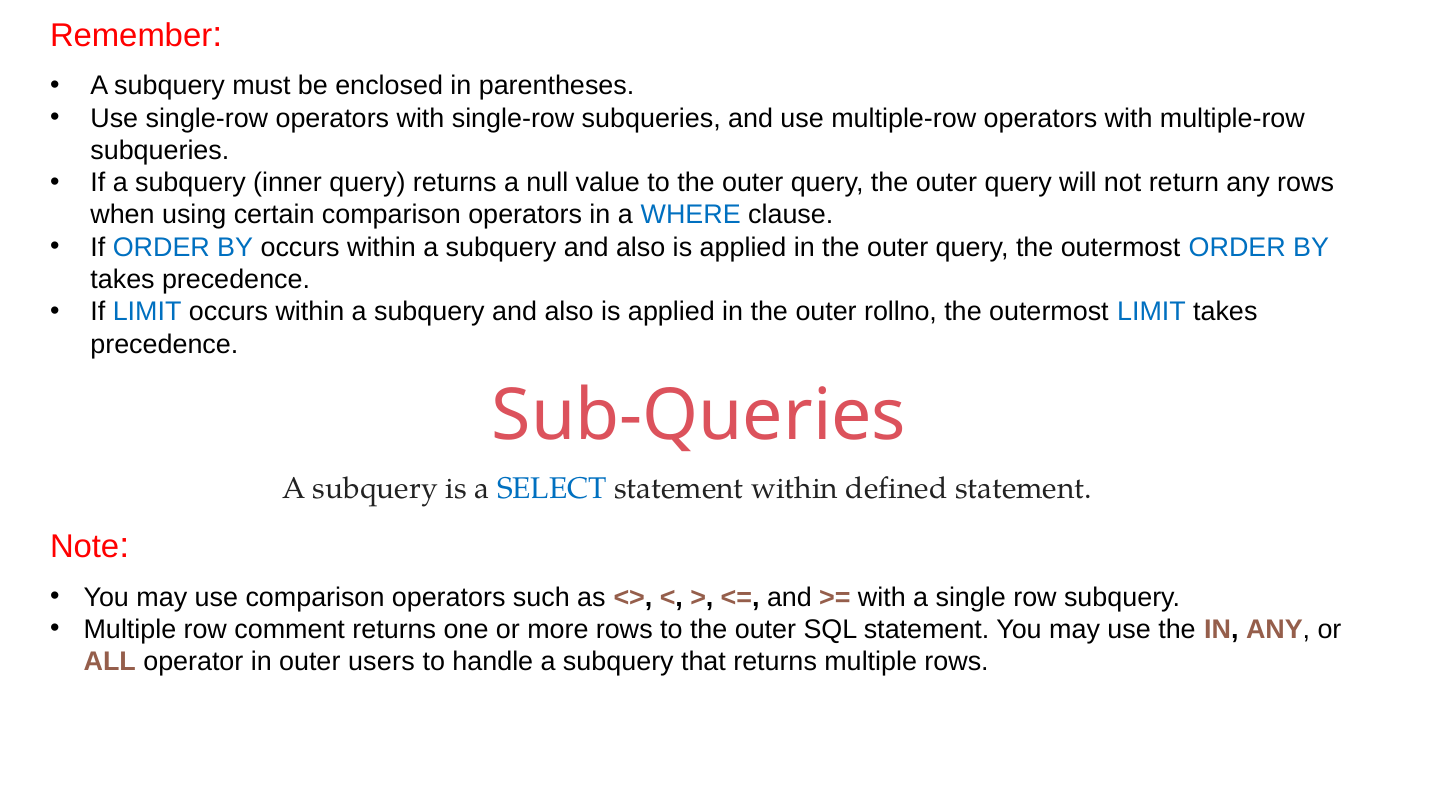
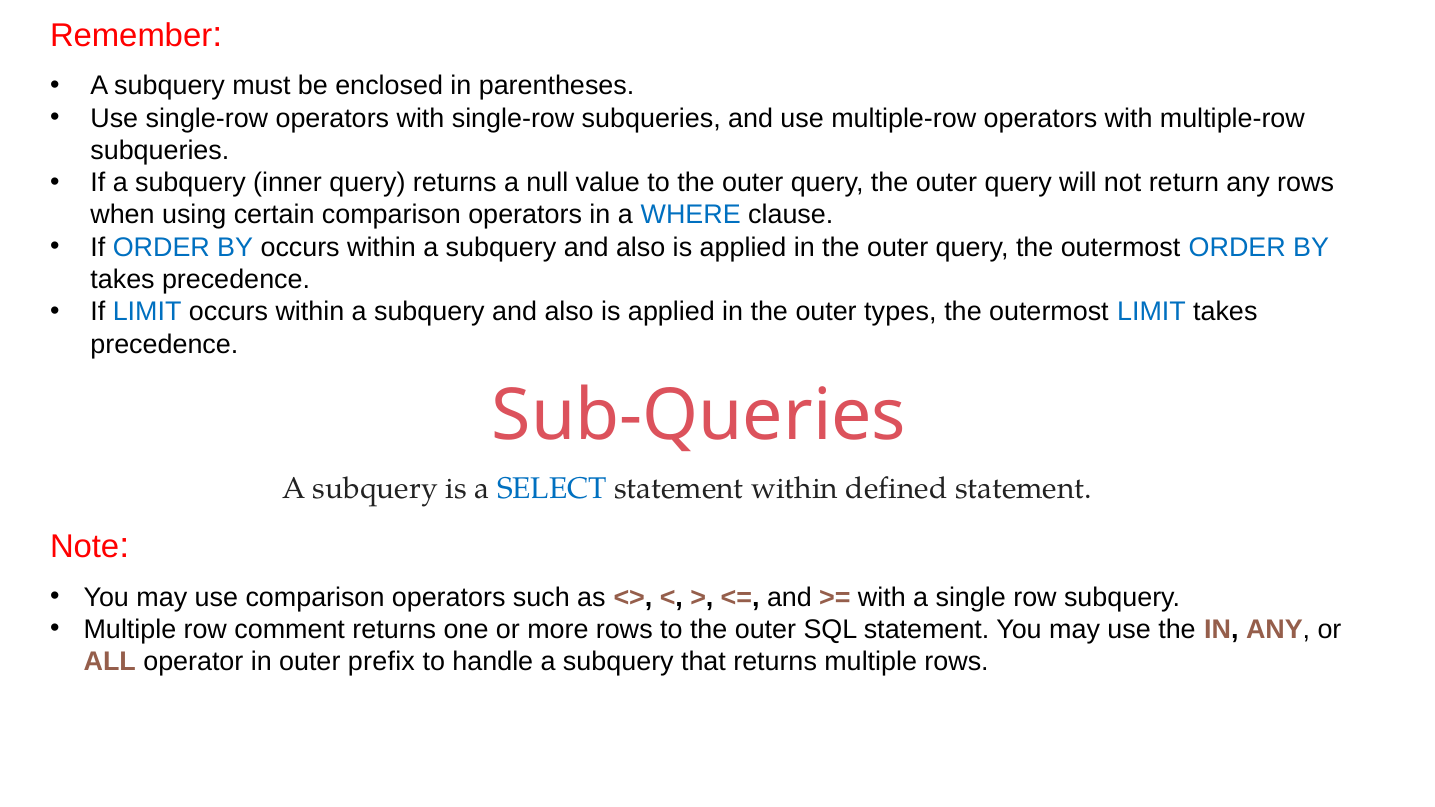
rollno: rollno -> types
users: users -> prefix
